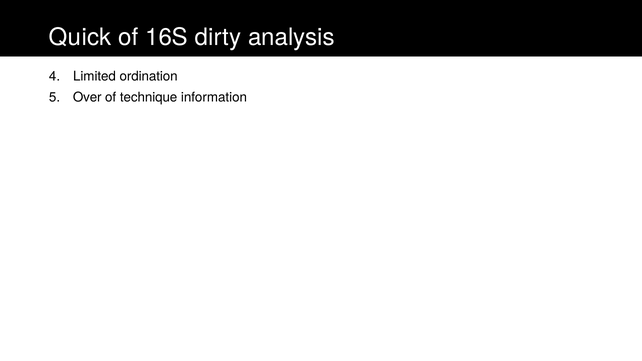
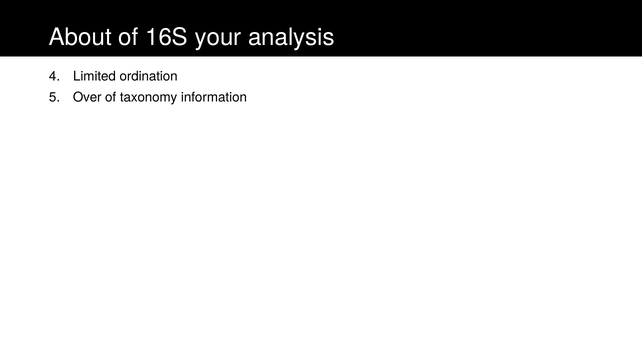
Quick: Quick -> About
dirty: dirty -> your
technique: technique -> taxonomy
